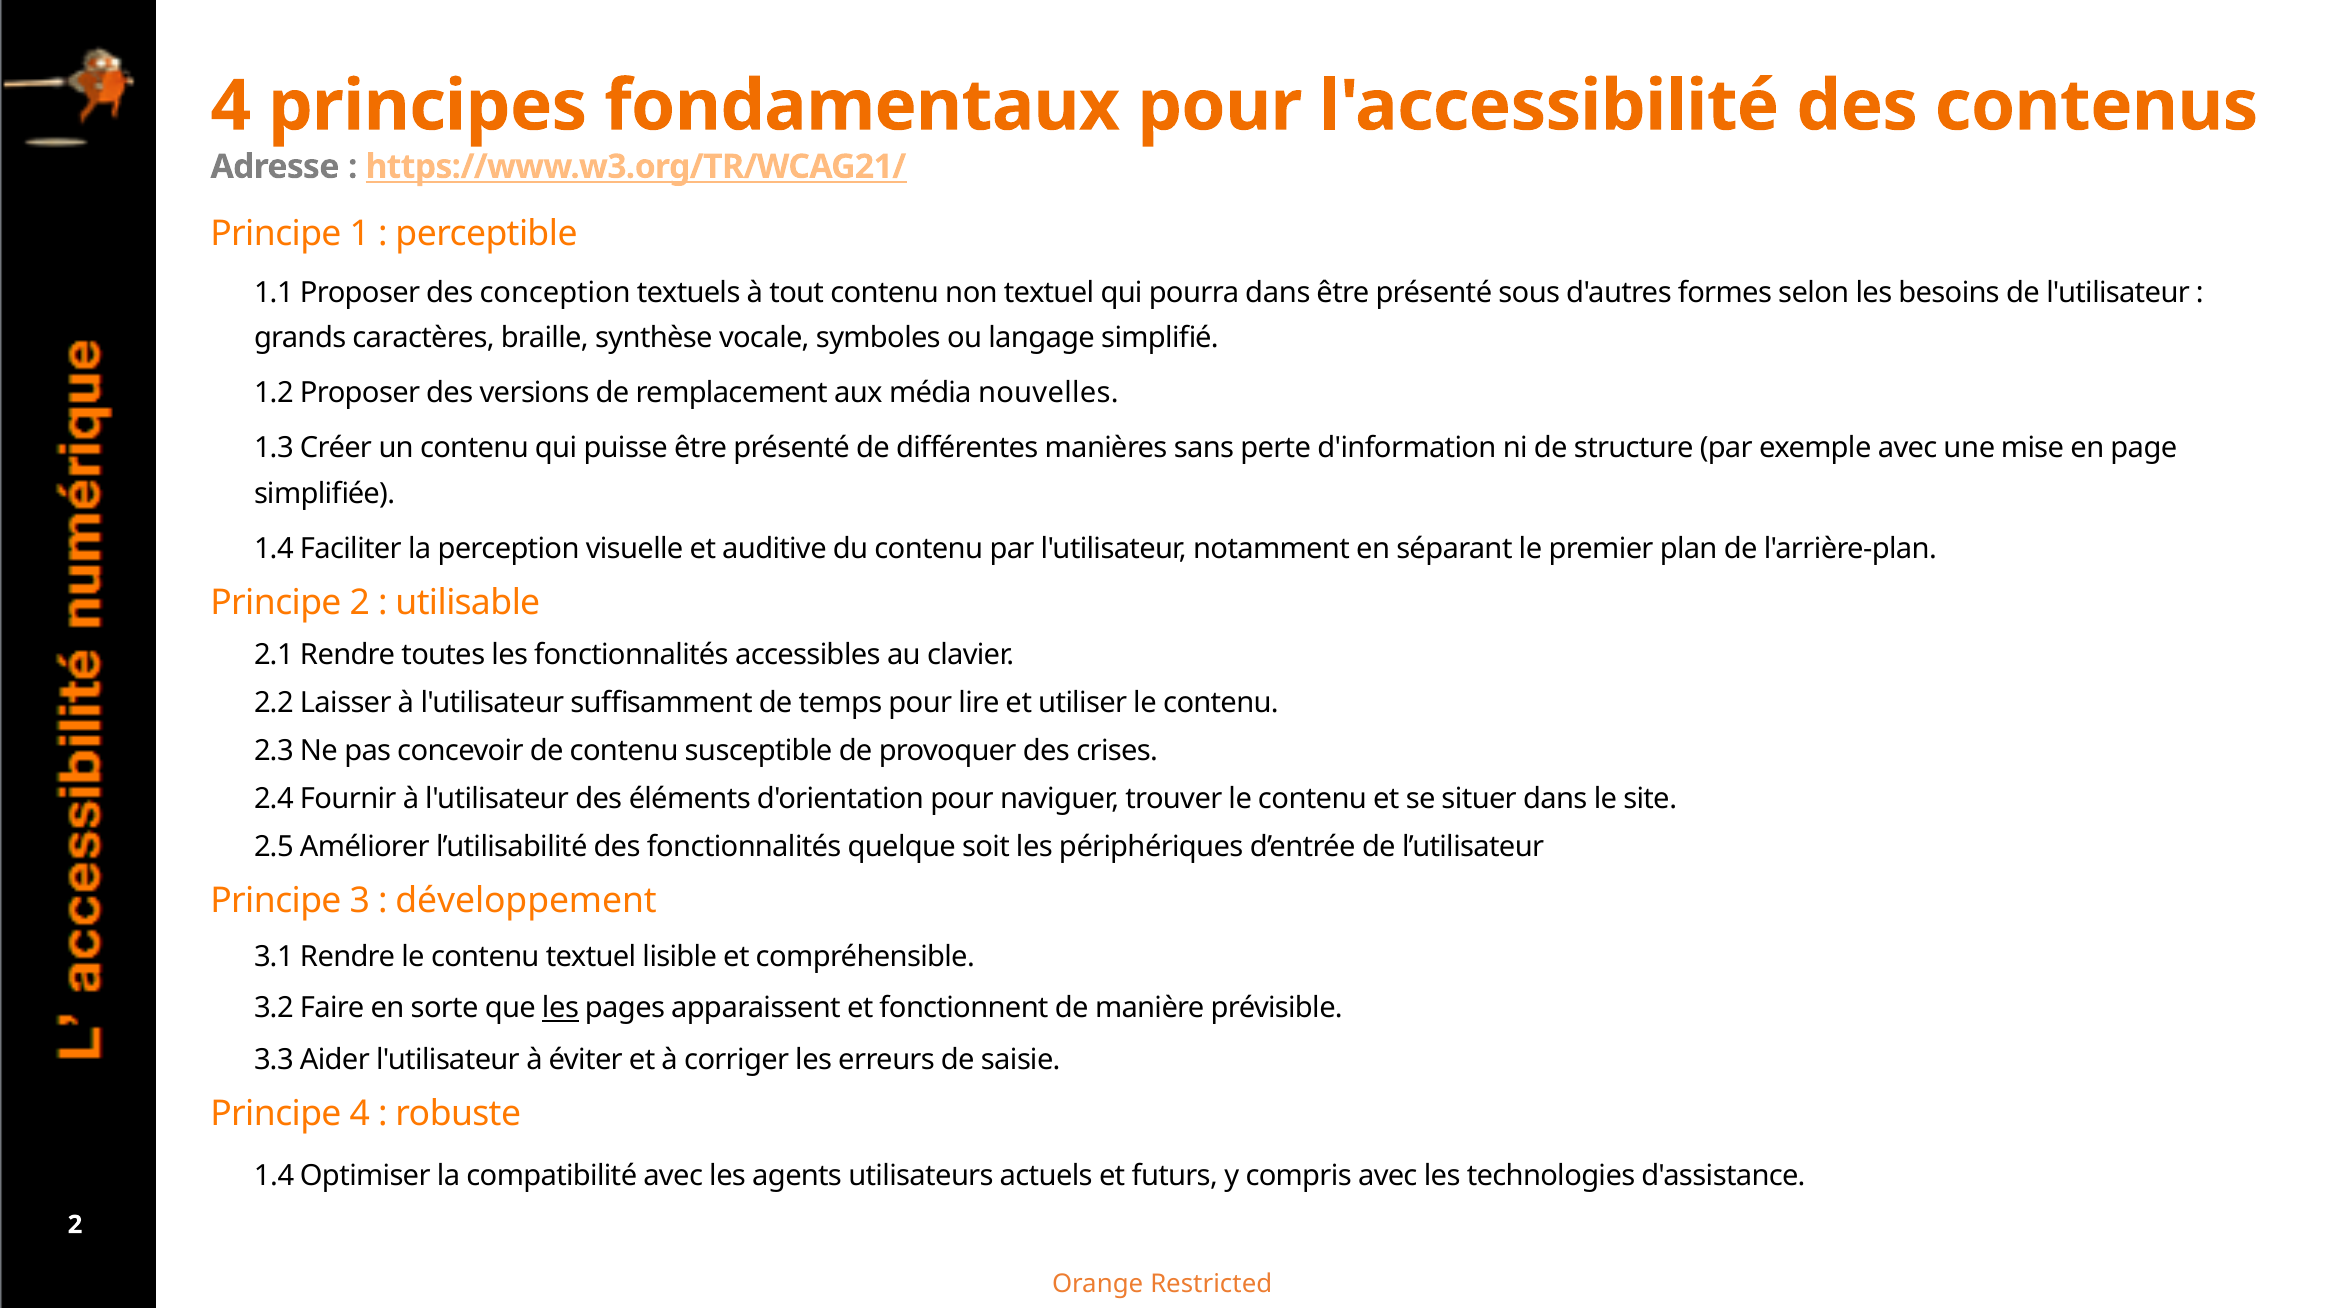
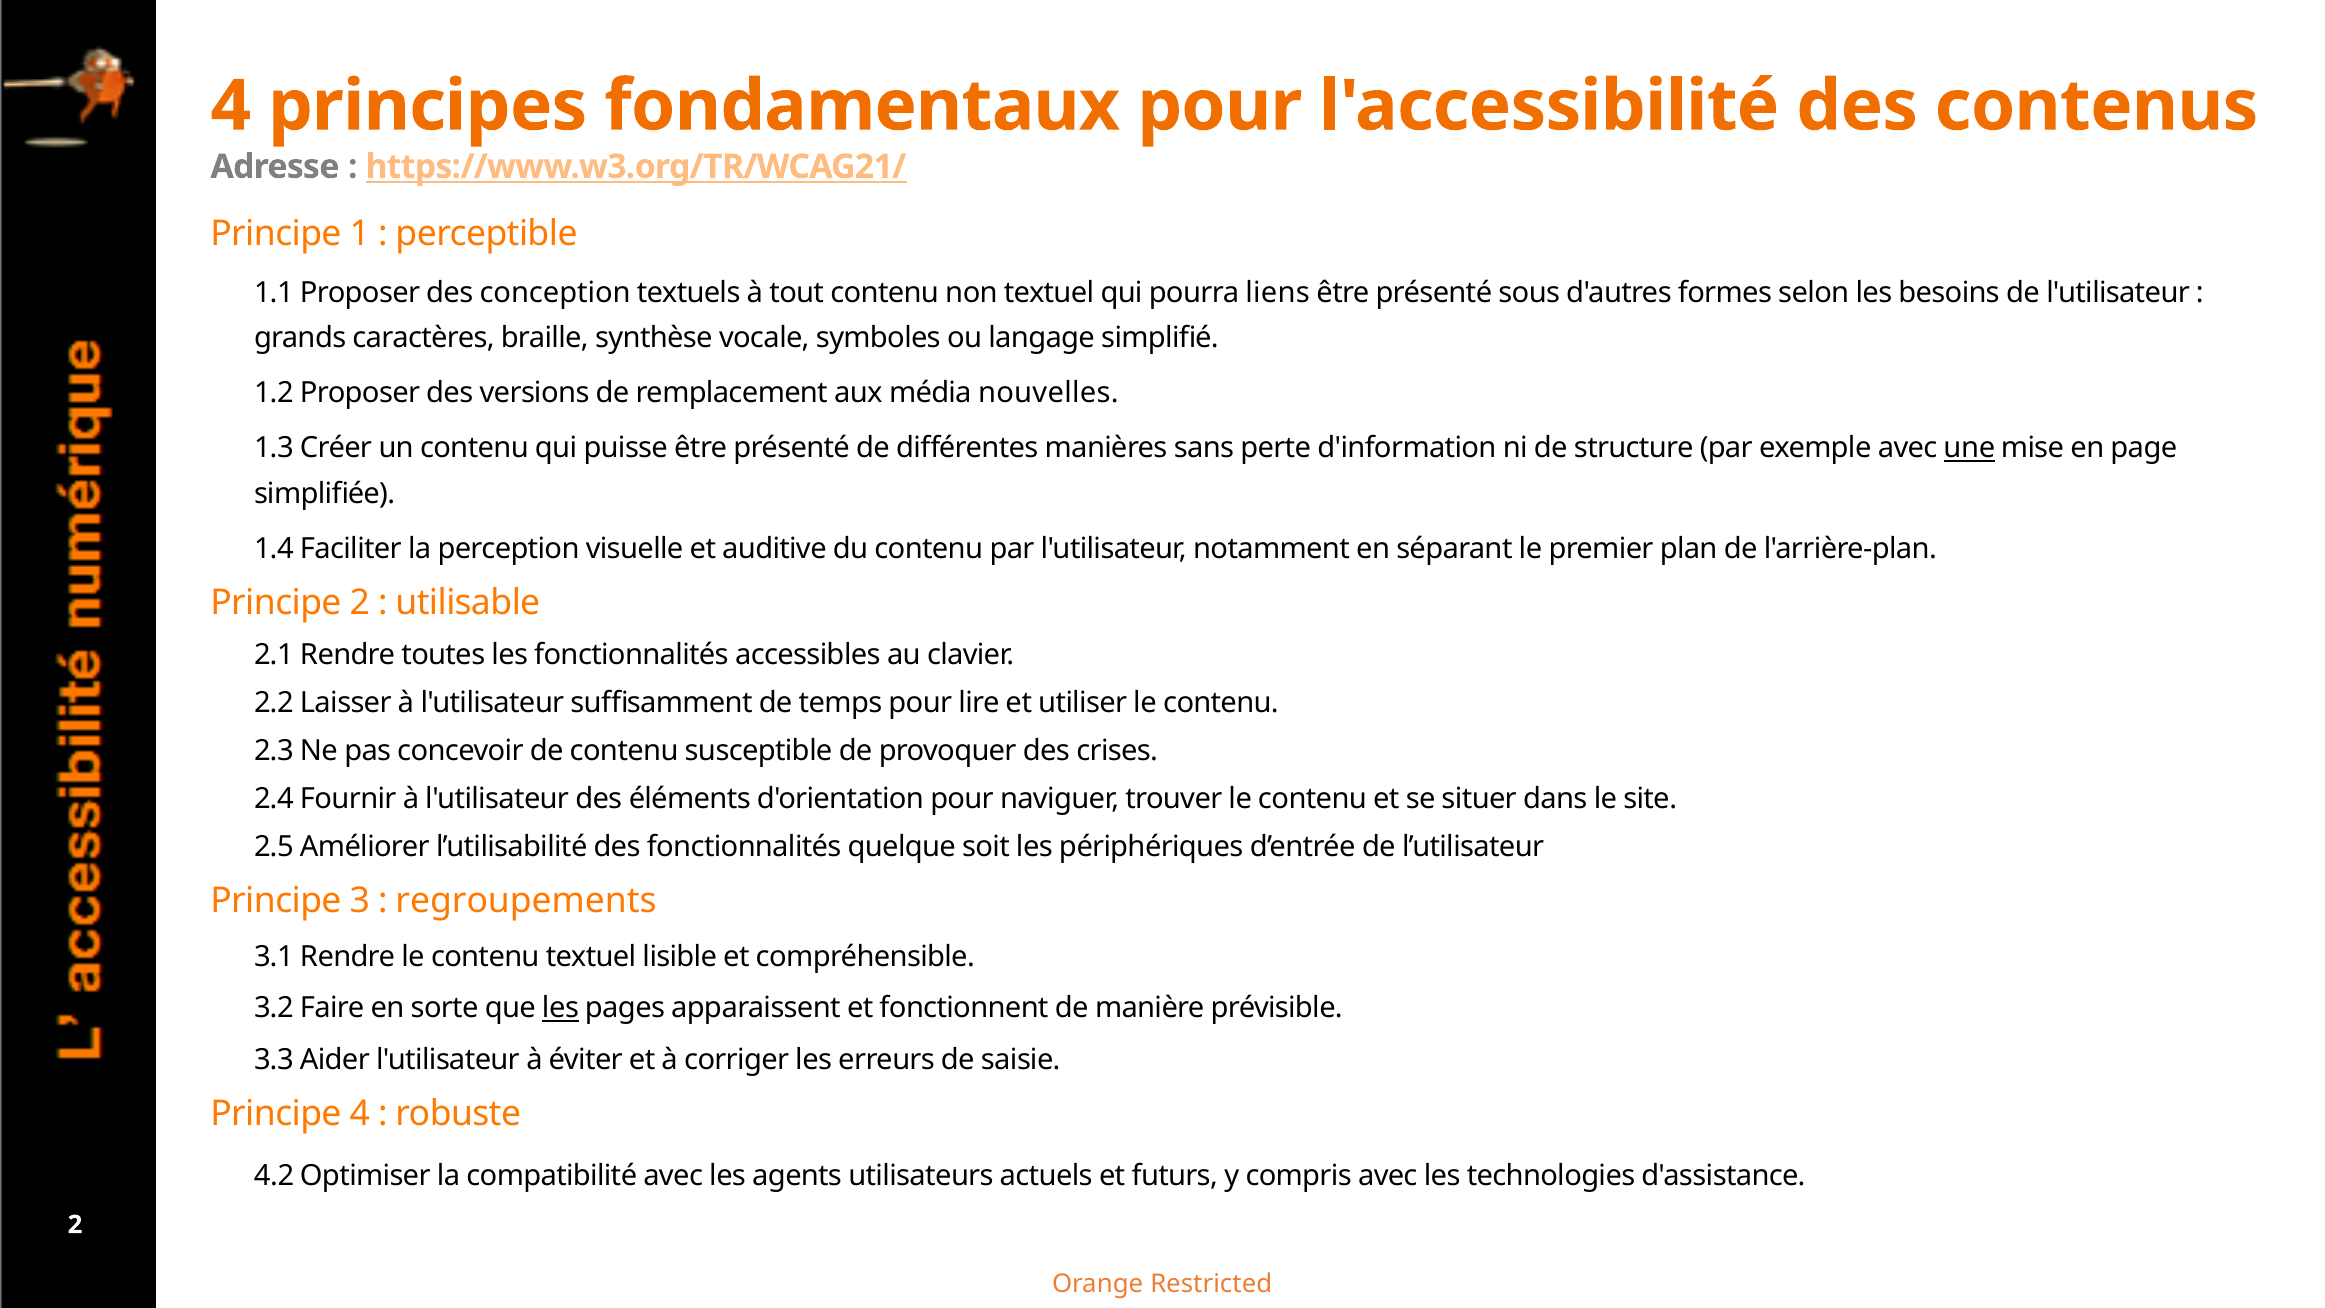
pourra dans: dans -> liens
une underline: none -> present
développement: développement -> regroupements
1.4 at (274, 1176): 1.4 -> 4.2
